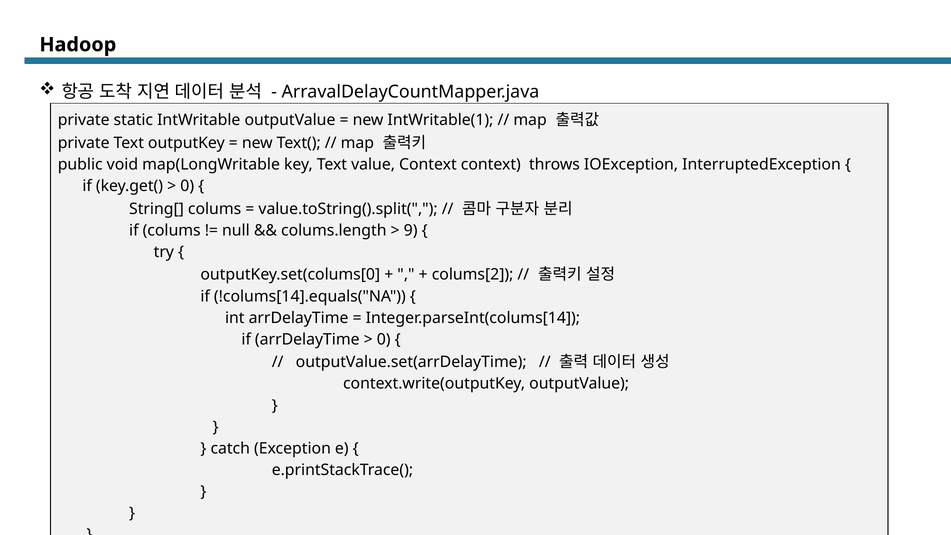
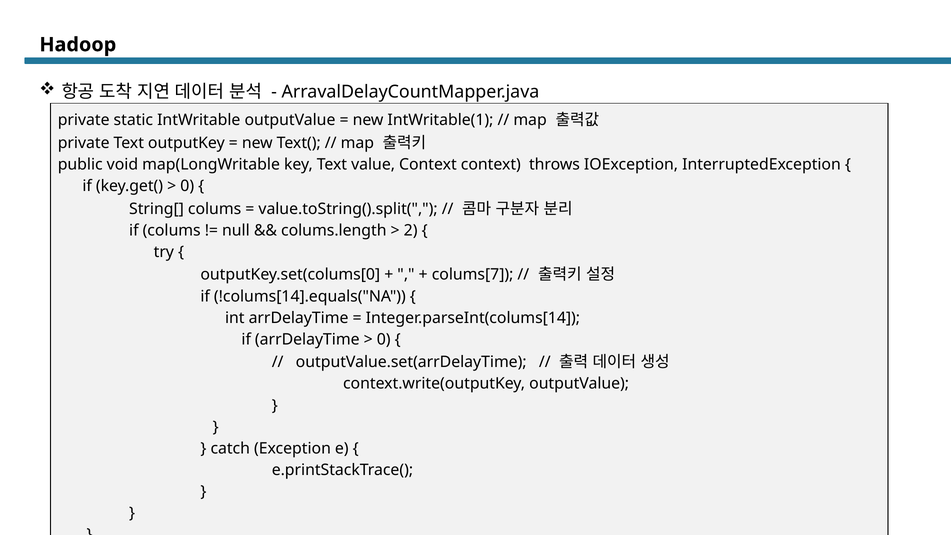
9: 9 -> 2
colums[2: colums[2 -> colums[7
